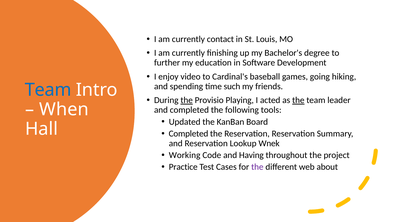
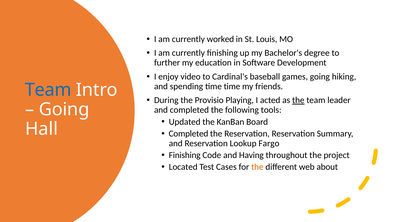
contact: contact -> worked
time such: such -> time
the at (187, 100) underline: present -> none
When at (64, 109): When -> Going
Wnek: Wnek -> Fargo
Working at (185, 155): Working -> Finishing
Practice: Practice -> Located
the at (257, 167) colour: purple -> orange
